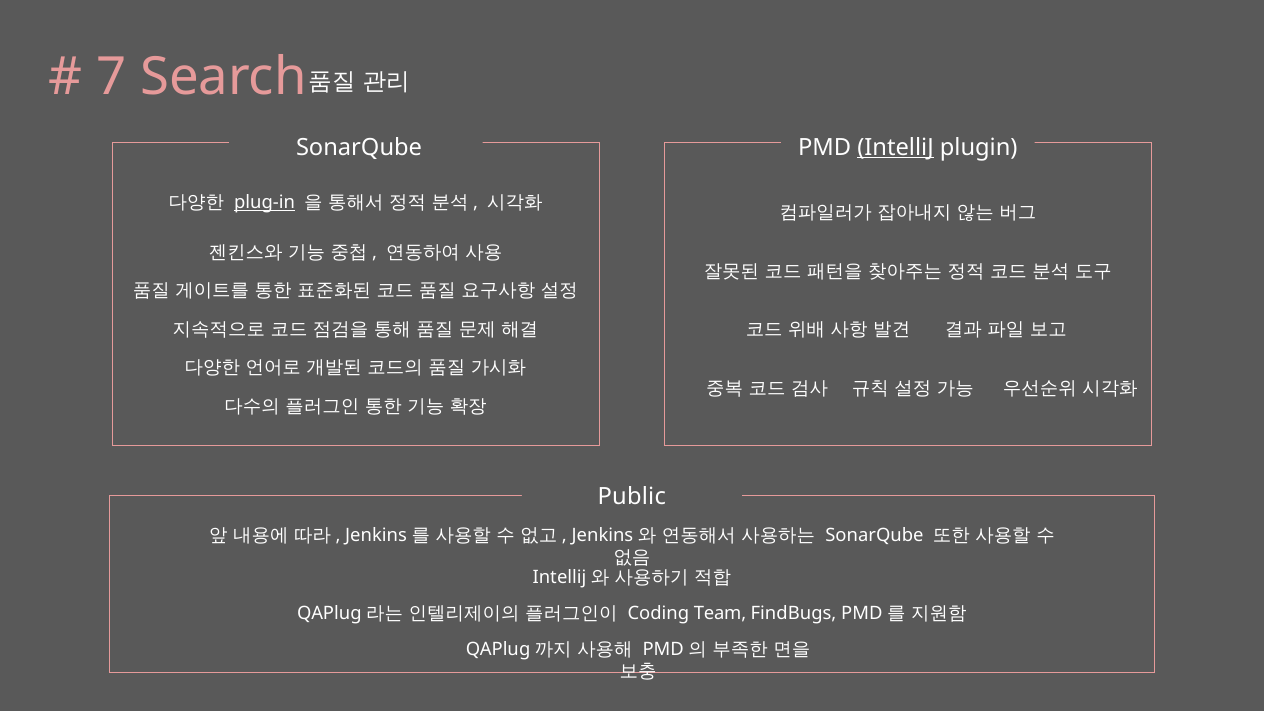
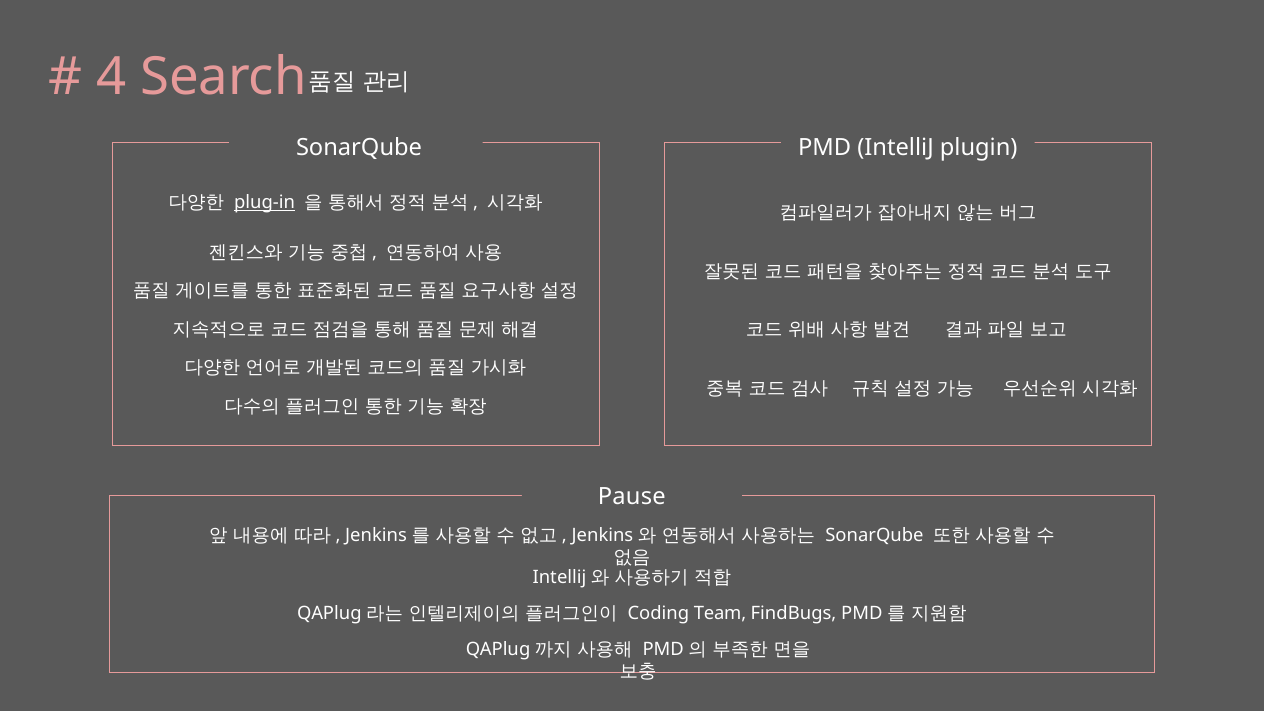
7: 7 -> 4
IntelliJ underline: present -> none
Public: Public -> Pause
